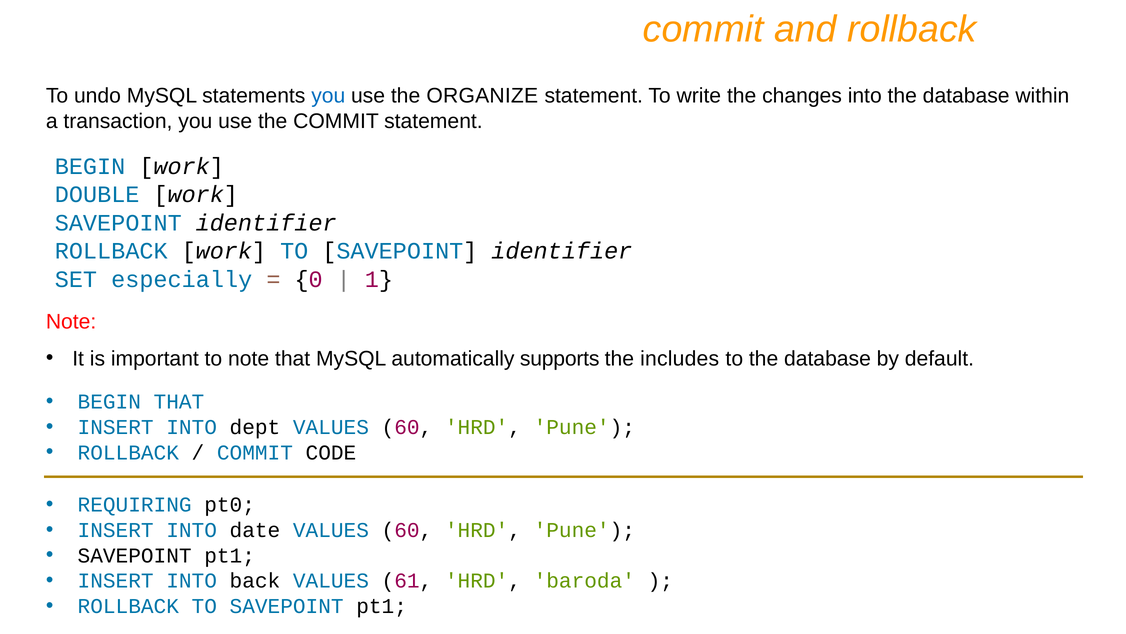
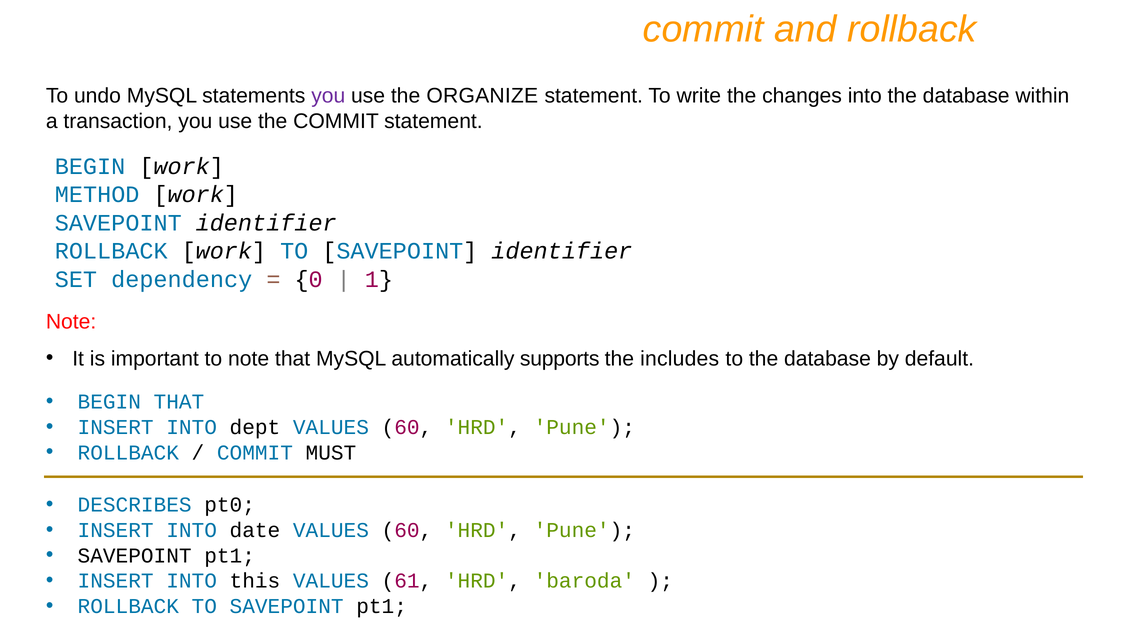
you at (328, 96) colour: blue -> purple
DOUBLE: DOUBLE -> METHOD
especially: especially -> dependency
CODE: CODE -> MUST
REQUIRING: REQUIRING -> DESCRIBES
back: back -> this
